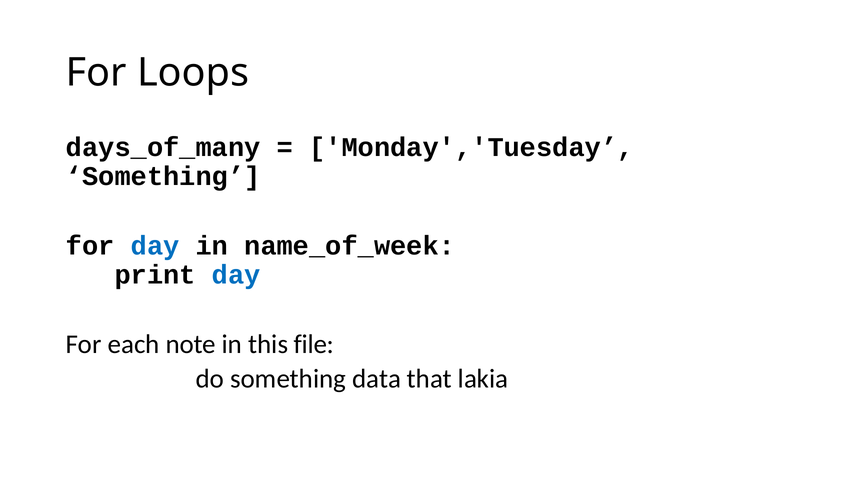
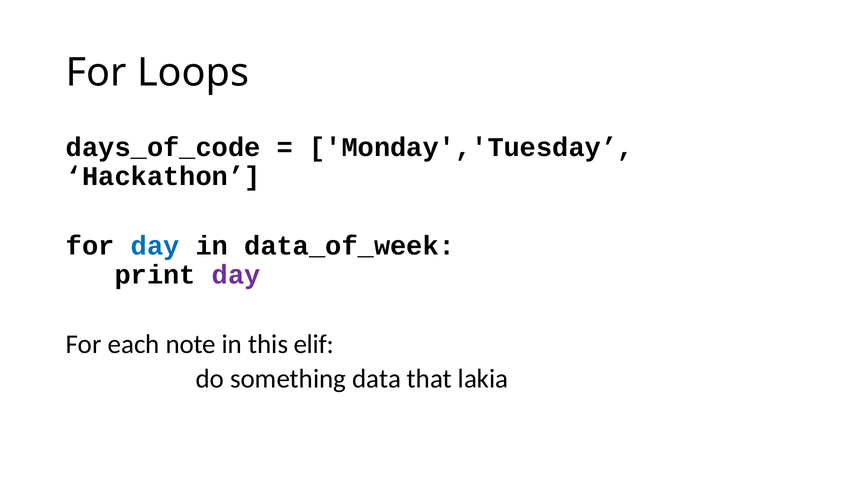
days_of_many: days_of_many -> days_of_code
Something at (163, 176): Something -> Hackathon
name_of_week: name_of_week -> data_of_week
day at (236, 275) colour: blue -> purple
file: file -> elif
